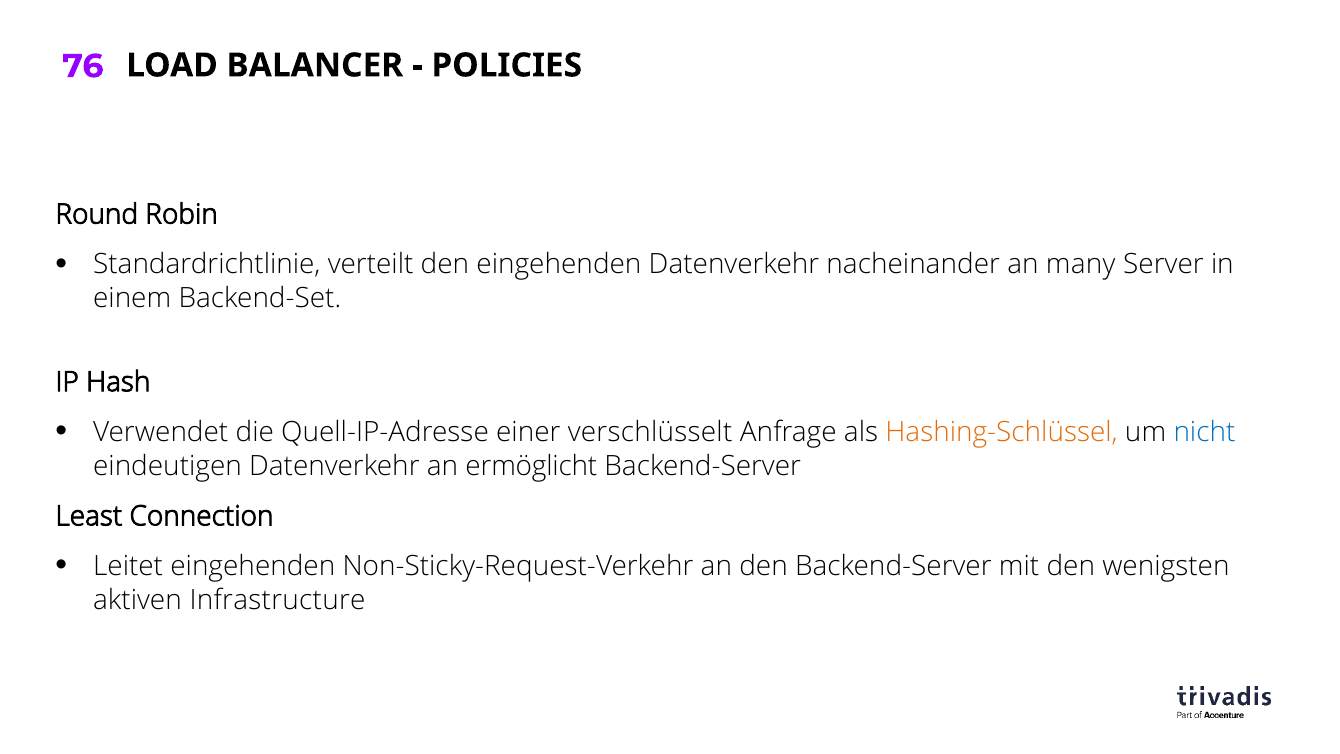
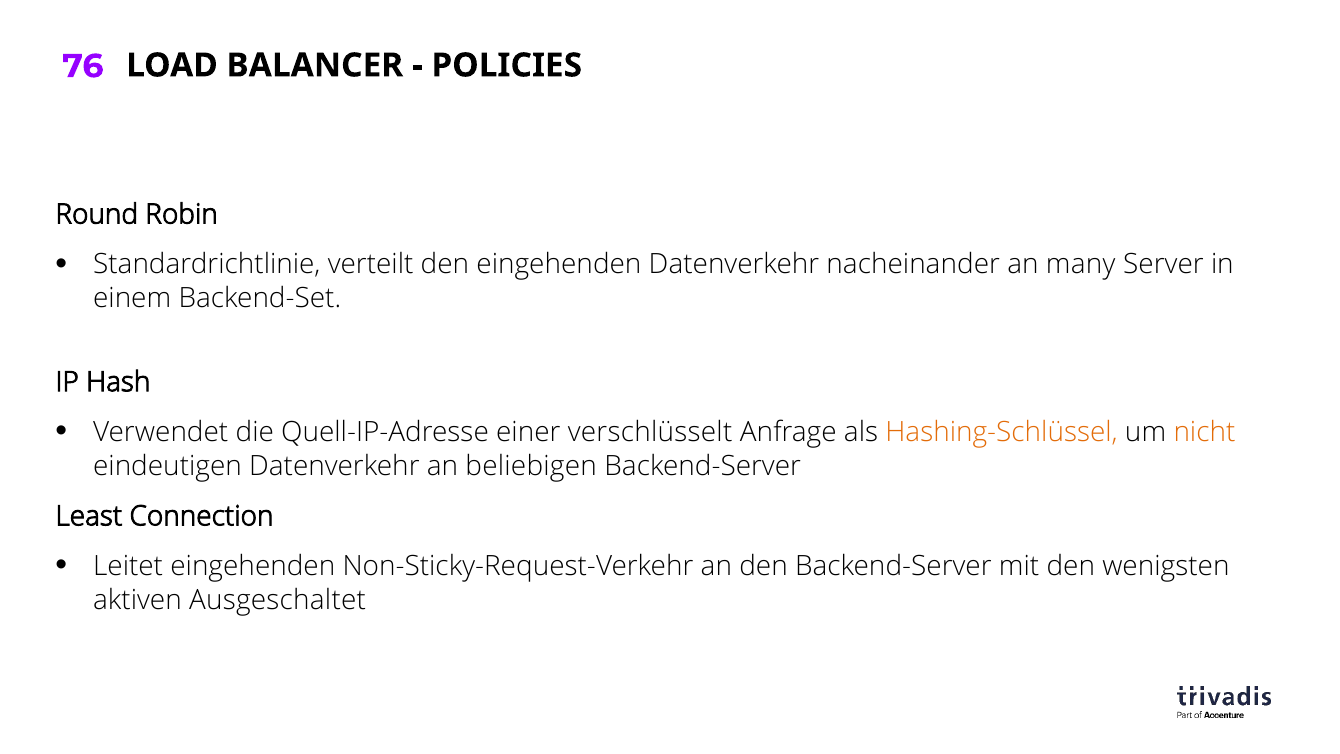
nicht colour: blue -> orange
ermöglicht: ermöglicht -> beliebigen
Infrastructure: Infrastructure -> Ausgeschaltet
